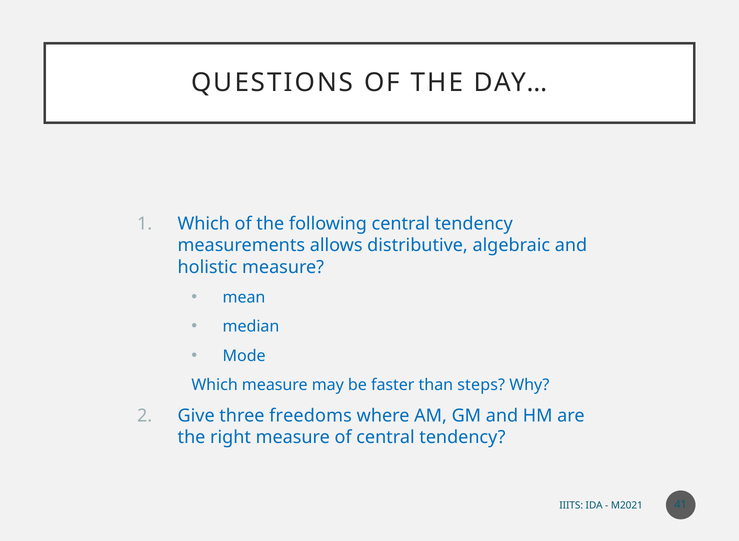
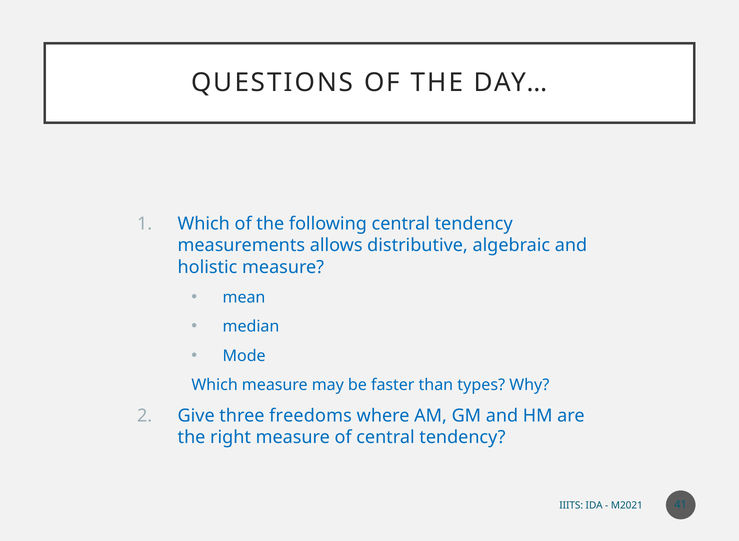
steps: steps -> types
